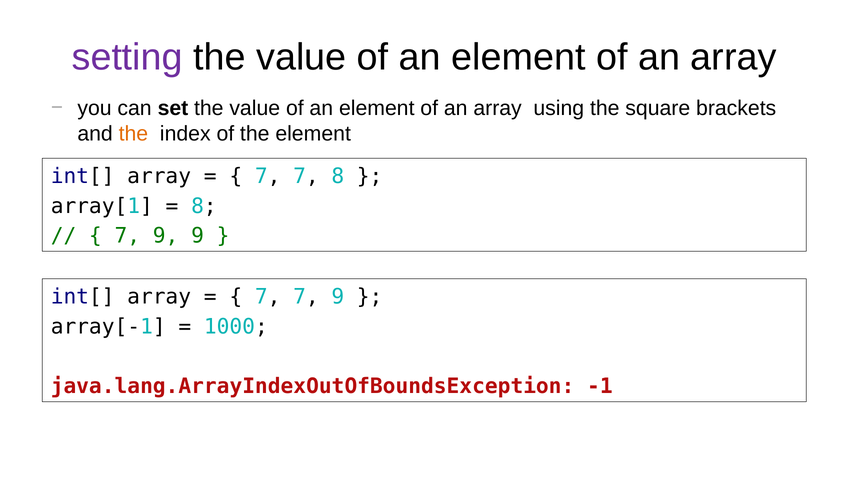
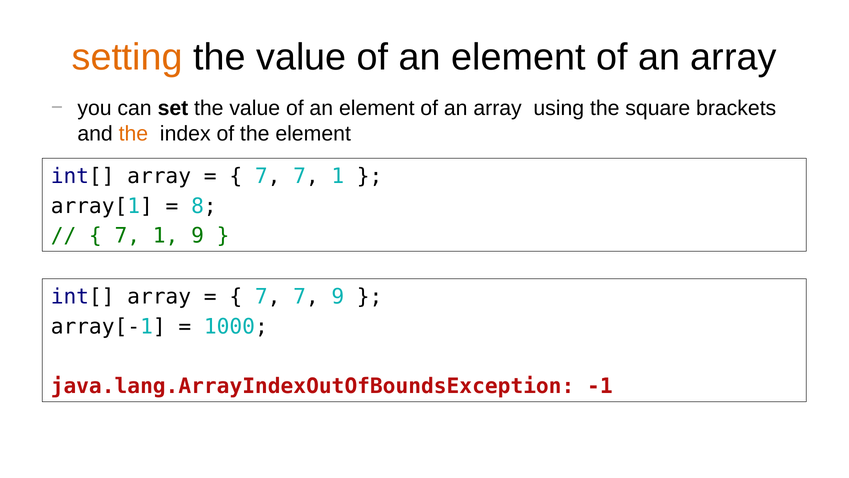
setting colour: purple -> orange
7 7 8: 8 -> 1
9 at (166, 236): 9 -> 1
